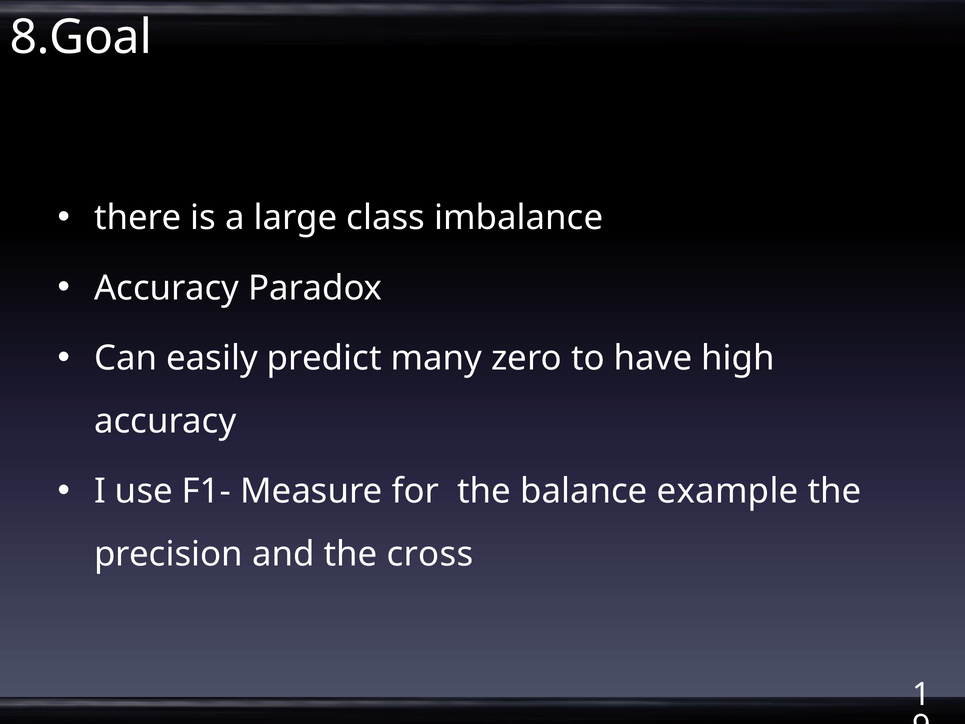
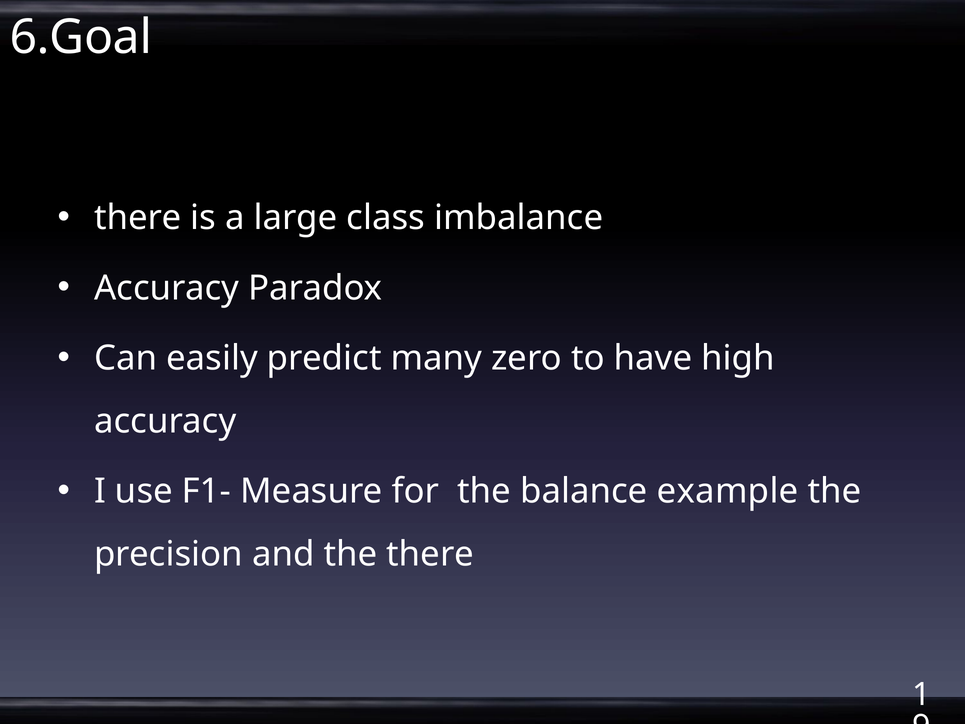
8.Goal: 8.Goal -> 6.Goal
the cross: cross -> there
